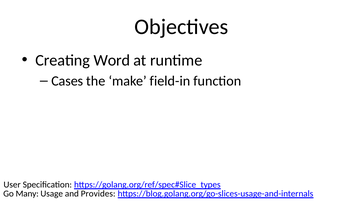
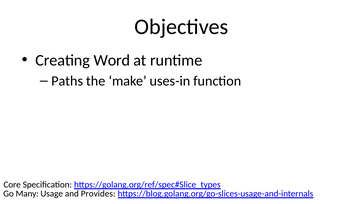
Cases: Cases -> Paths
field-in: field-in -> uses-in
User: User -> Core
